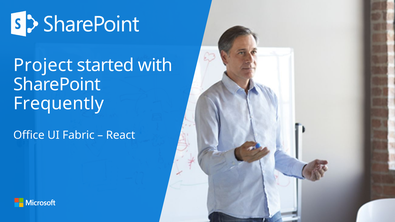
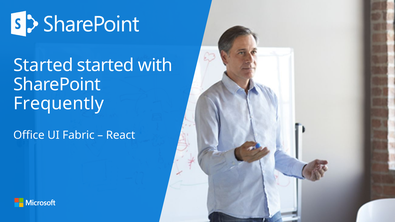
Project at (43, 65): Project -> Started
